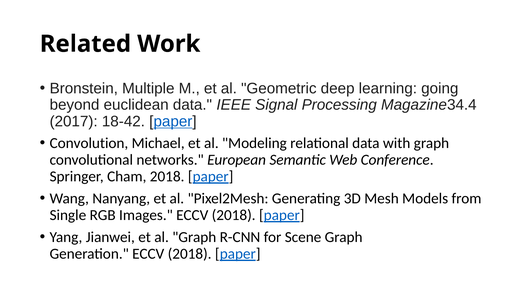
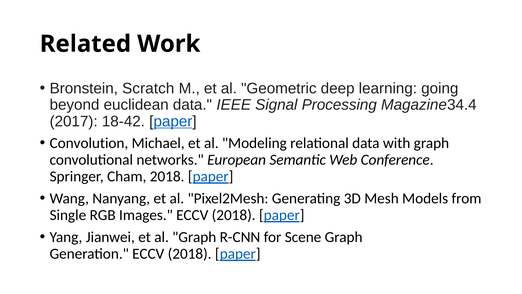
Multiple: Multiple -> Scratch
